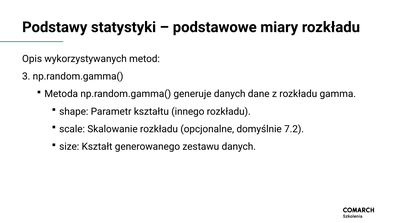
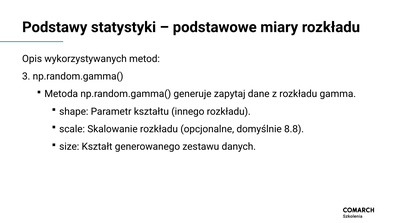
generuje danych: danych -> zapytaj
7.2: 7.2 -> 8.8
